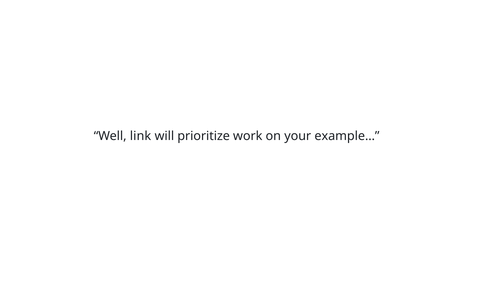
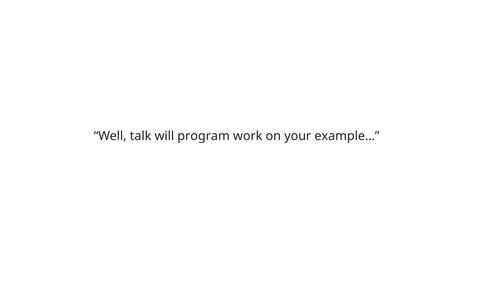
link: link -> talk
prioritize: prioritize -> program
